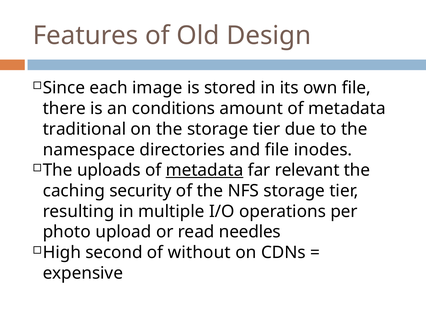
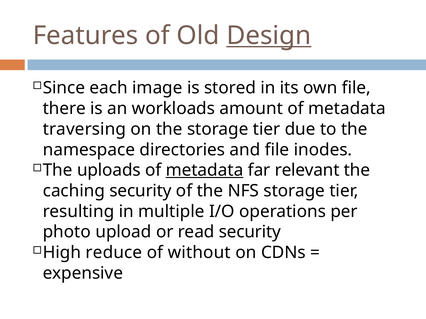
Design underline: none -> present
conditions: conditions -> workloads
traditional: traditional -> traversing
read needles: needles -> security
second: second -> reduce
